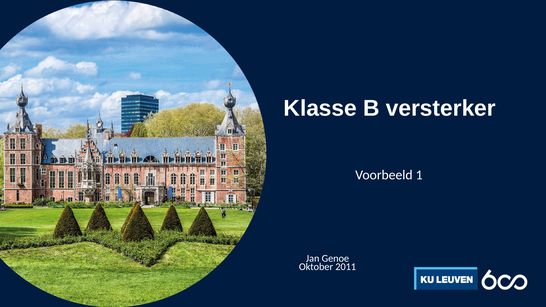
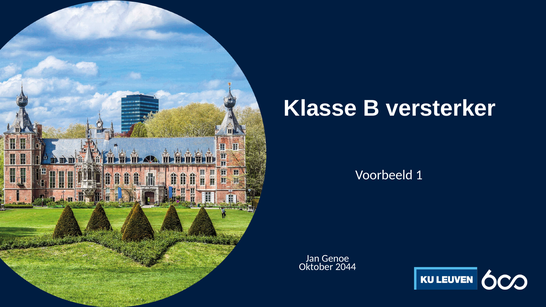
2011: 2011 -> 2044
